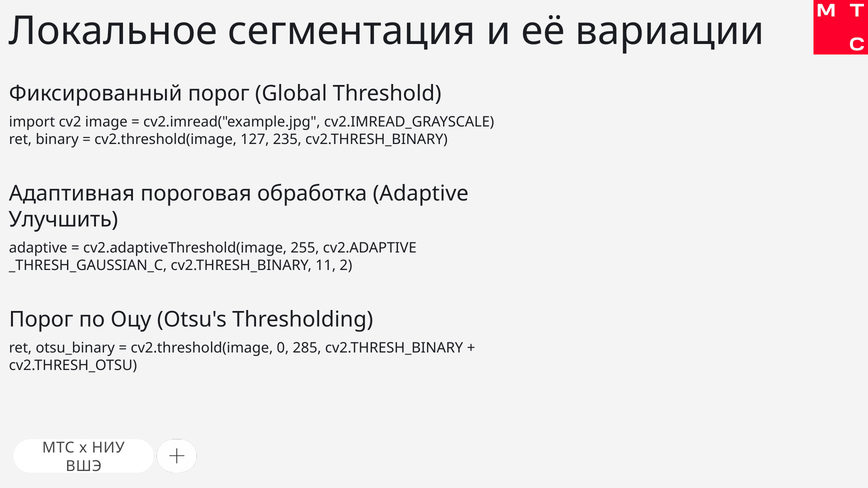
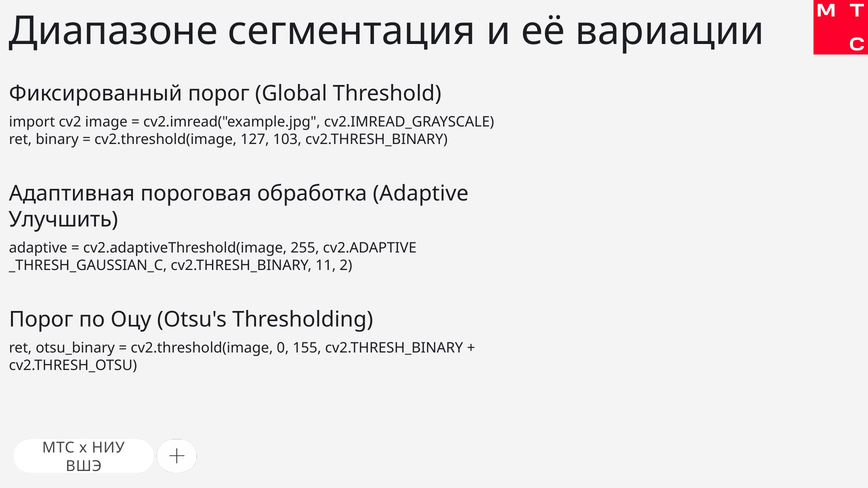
Локальное: Локальное -> Диапазоне
235: 235 -> 103
285: 285 -> 155
